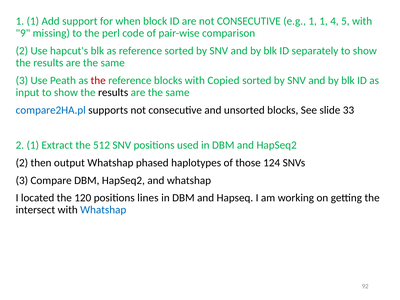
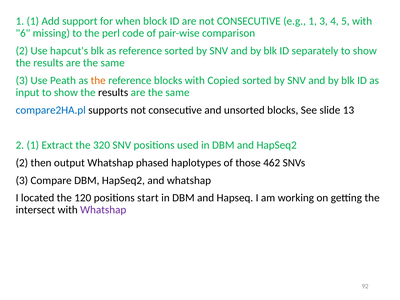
e.g 1 1: 1 -> 3
9: 9 -> 6
the at (98, 80) colour: red -> orange
33: 33 -> 13
512: 512 -> 320
124: 124 -> 462
lines: lines -> start
Whatshap at (103, 210) colour: blue -> purple
